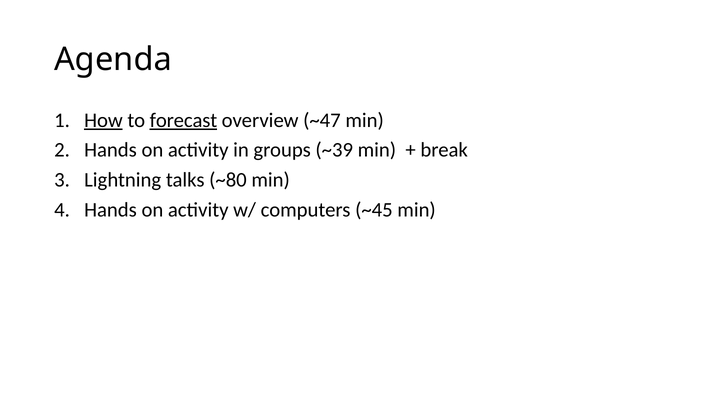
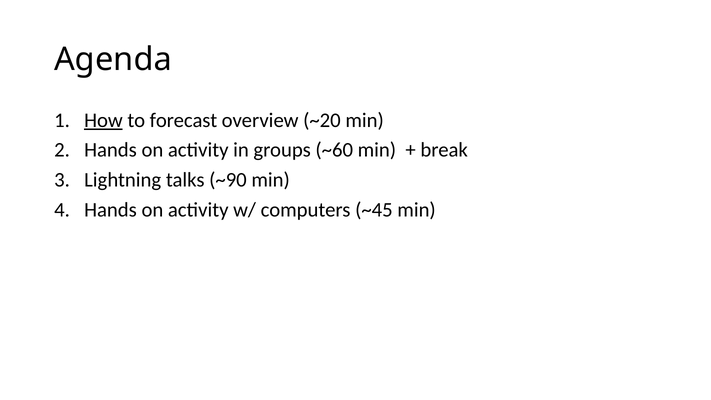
forecast underline: present -> none
~47: ~47 -> ~20
~39: ~39 -> ~60
~80: ~80 -> ~90
